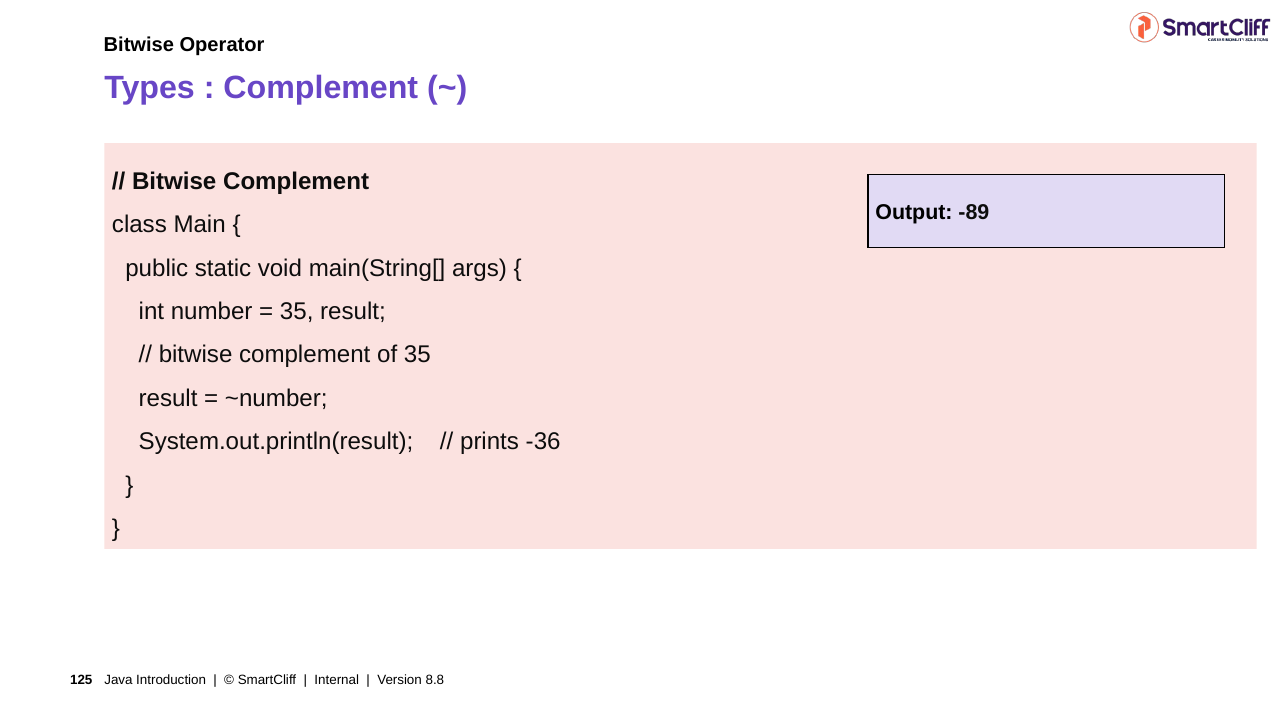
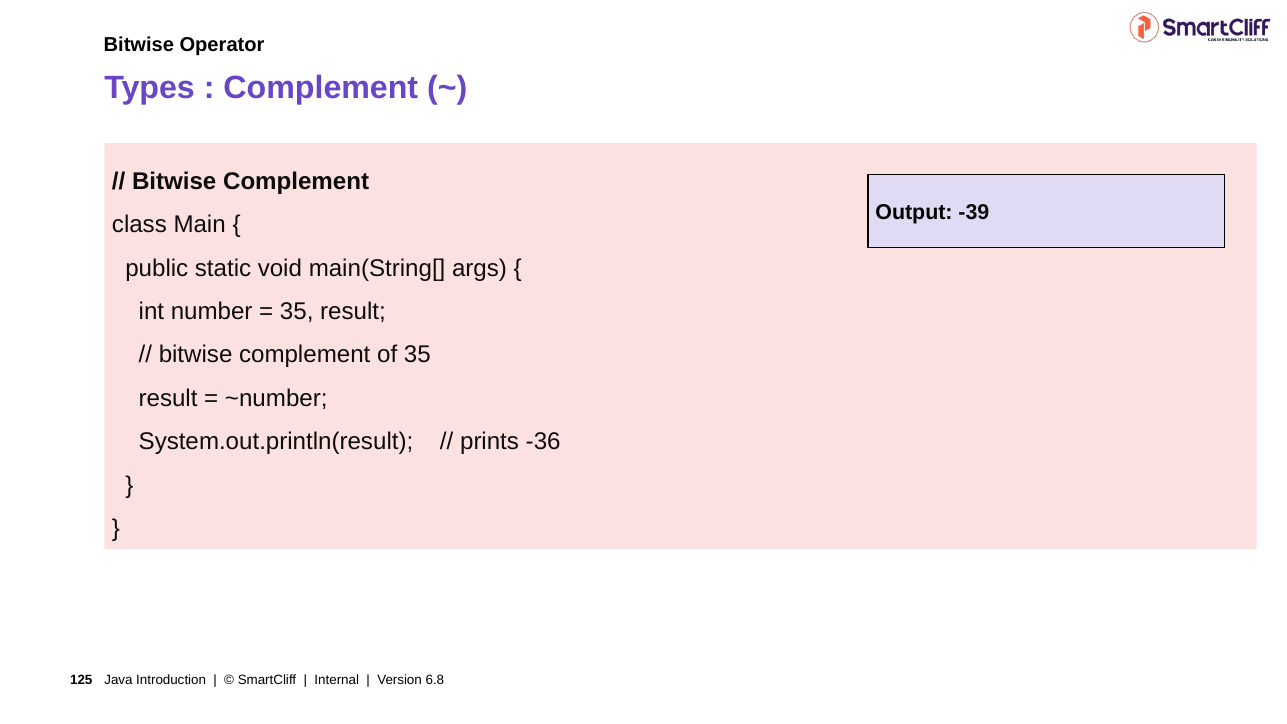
-89: -89 -> -39
8.8: 8.8 -> 6.8
